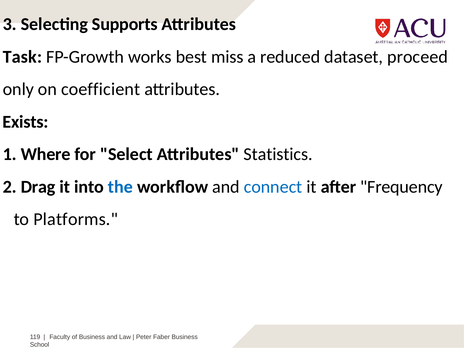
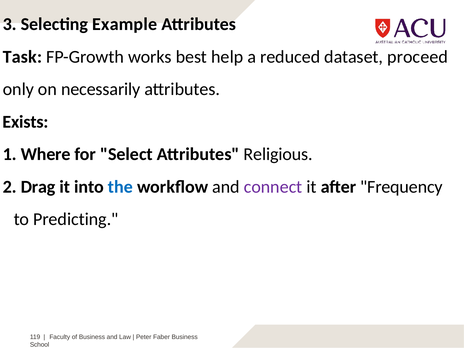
Supports: Supports -> Example
miss: miss -> help
coefficient: coefficient -> necessarily
Statistics: Statistics -> Religious
connect colour: blue -> purple
Platforms: Platforms -> Predicting
